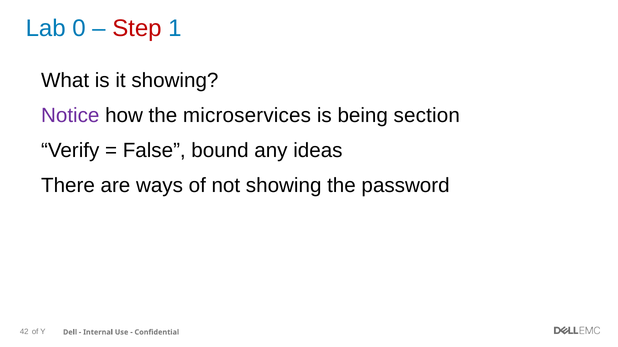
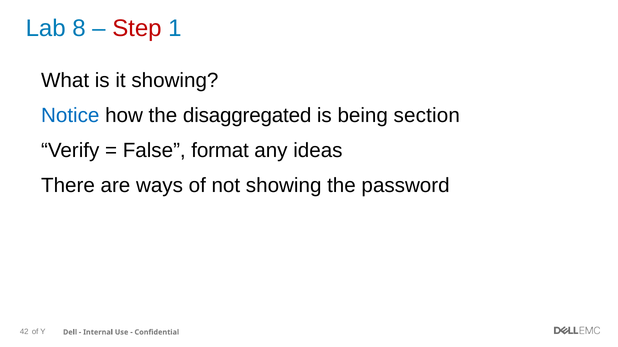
0: 0 -> 8
Notice colour: purple -> blue
microservices: microservices -> disaggregated
bound: bound -> format
